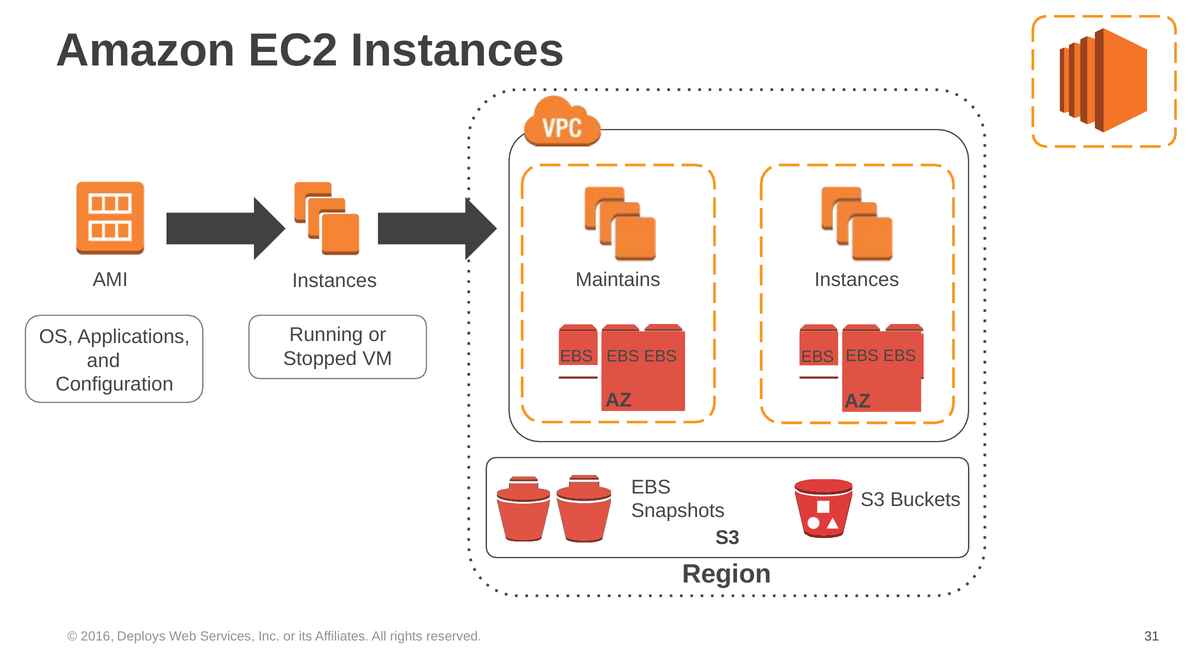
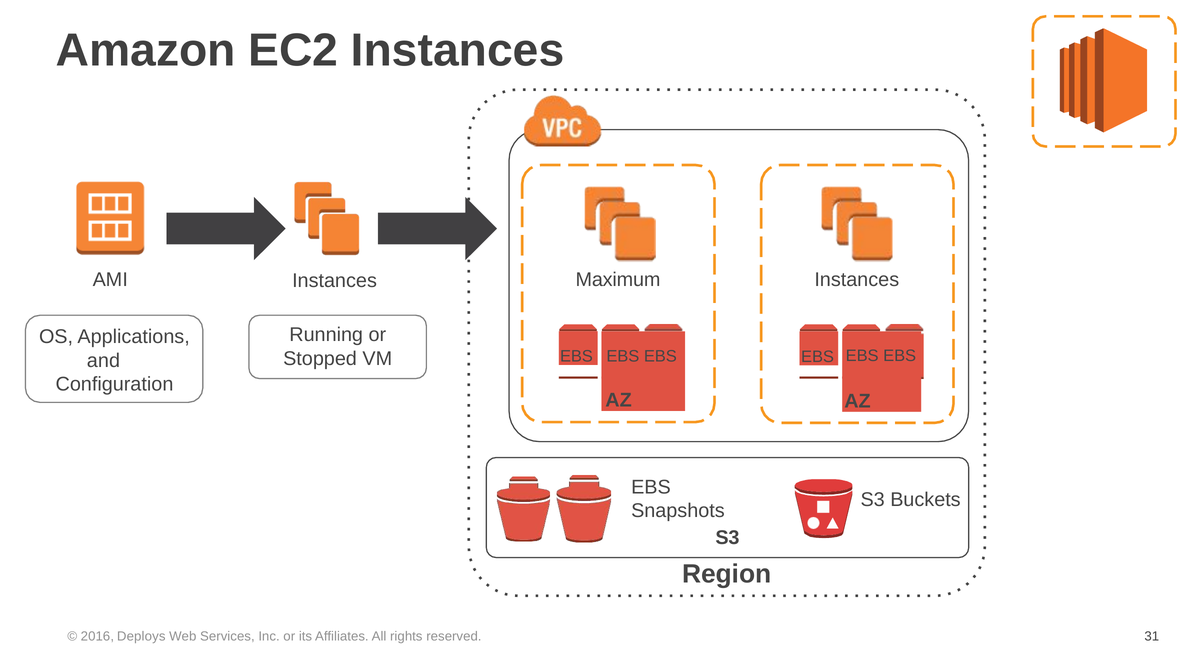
Maintains: Maintains -> Maximum
